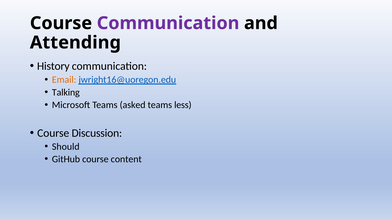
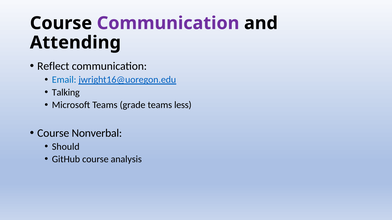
History: History -> Reflect
Email colour: orange -> blue
asked: asked -> grade
Discussion: Discussion -> Nonverbal
content: content -> analysis
